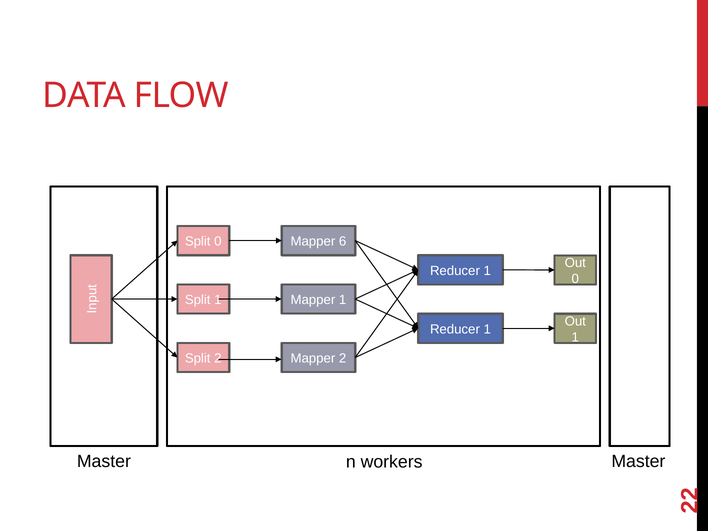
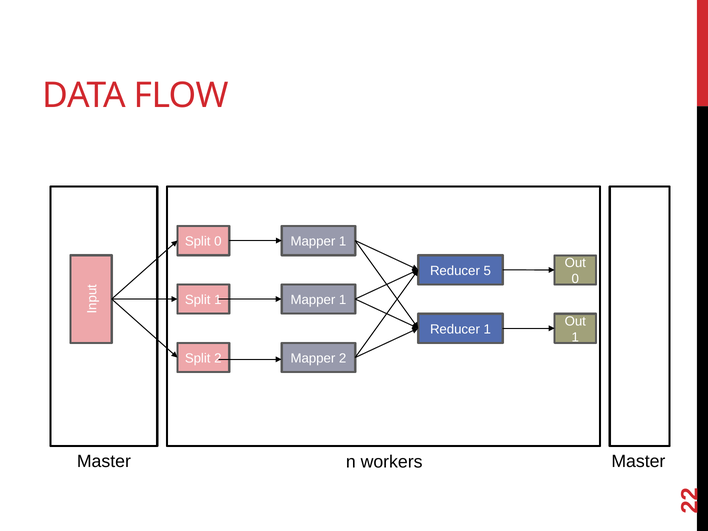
6 at (343, 241): 6 -> 1
1 at (487, 271): 1 -> 5
